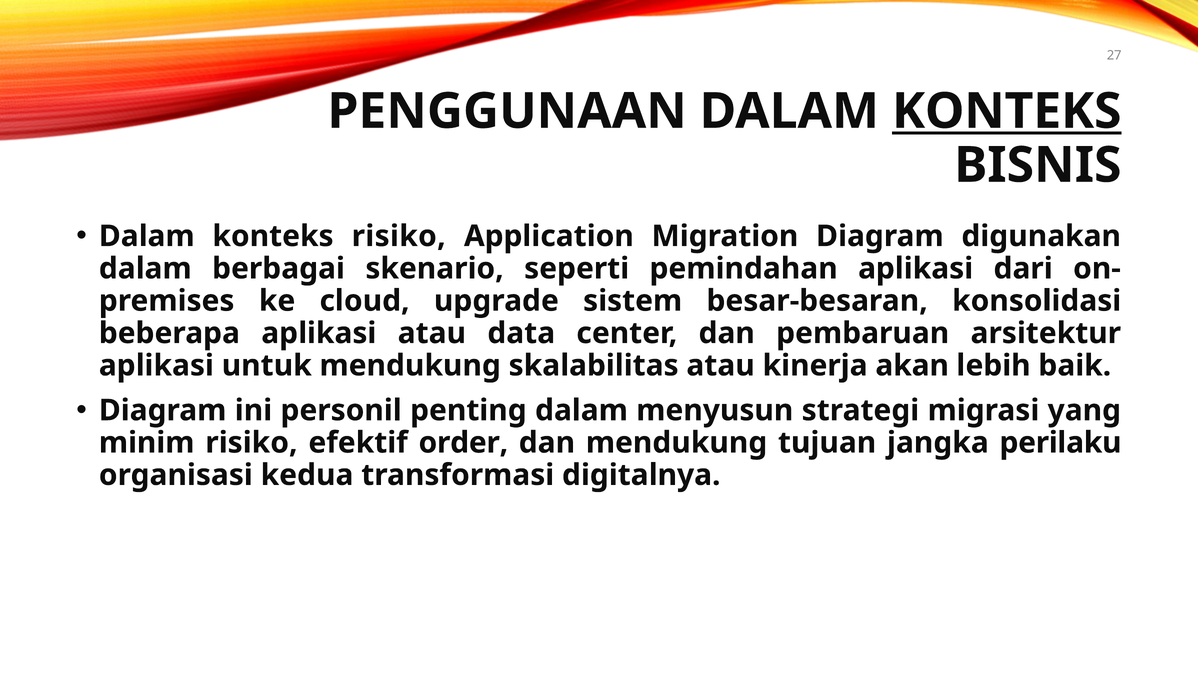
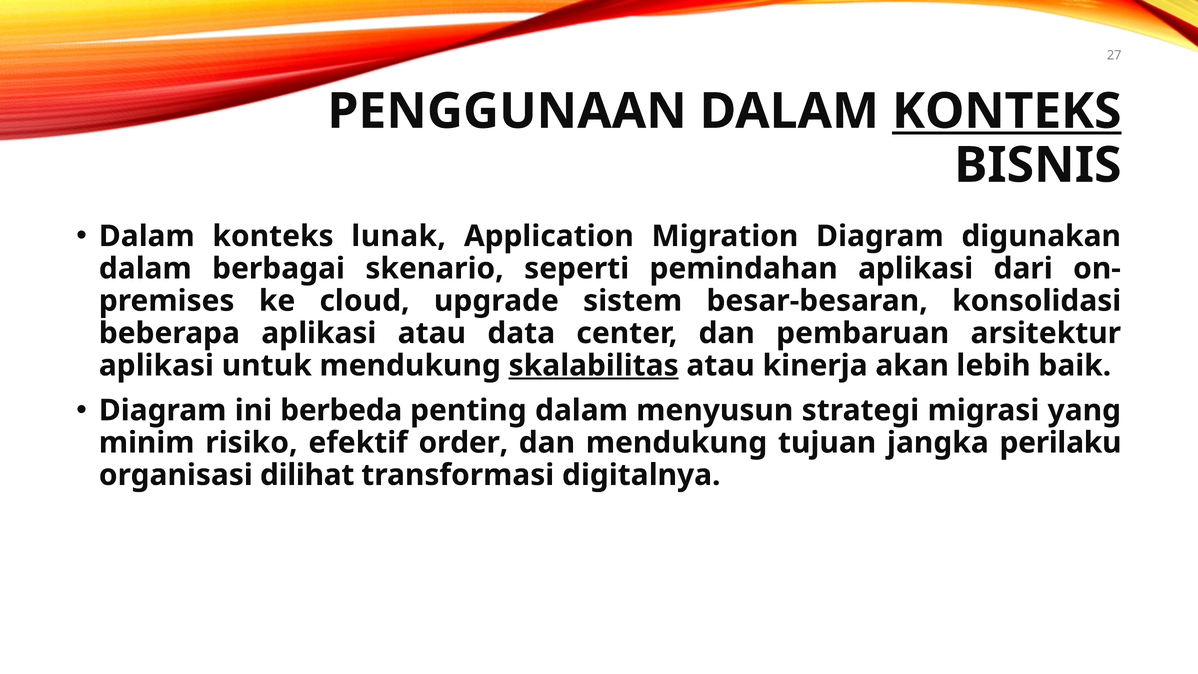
konteks risiko: risiko -> lunak
skalabilitas underline: none -> present
personil: personil -> berbeda
kedua: kedua -> dilihat
